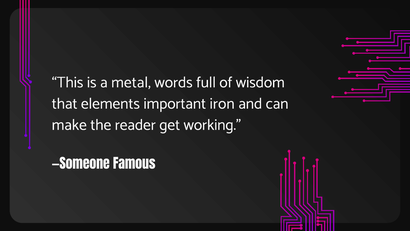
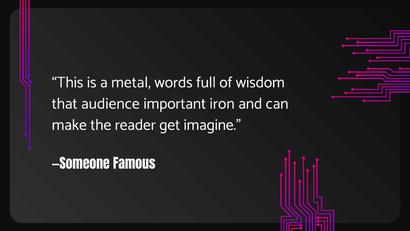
elements: elements -> audience
working: working -> imagine
